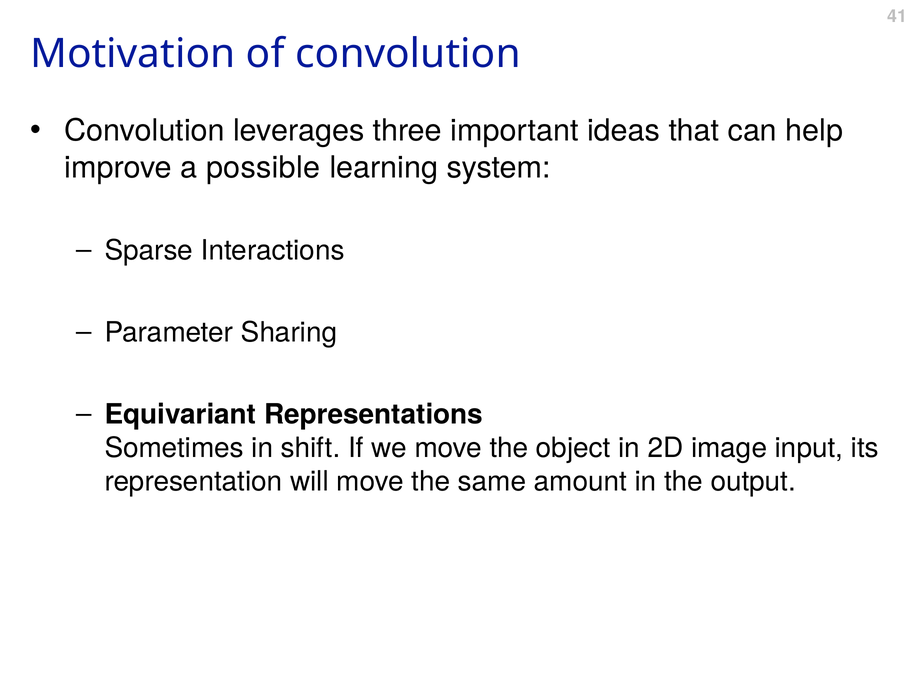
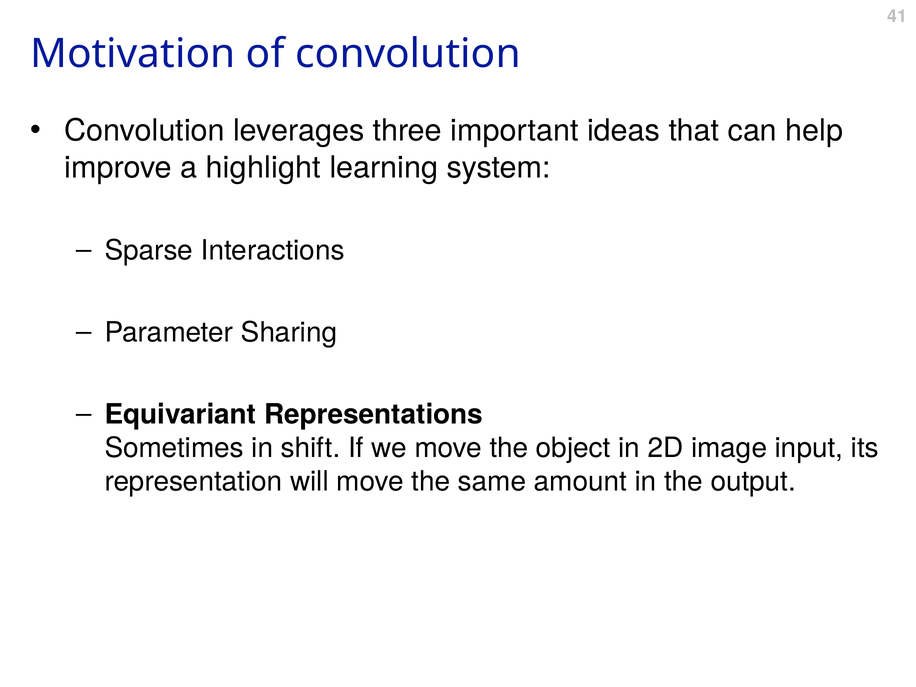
possible: possible -> highlight
